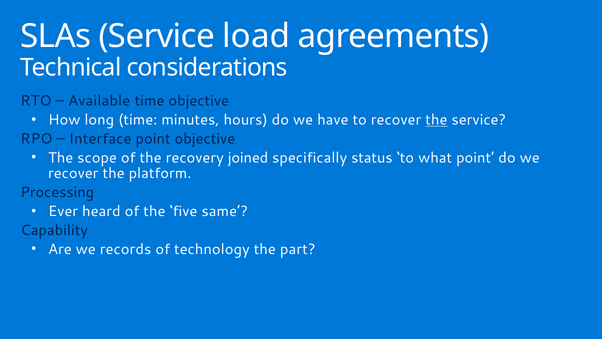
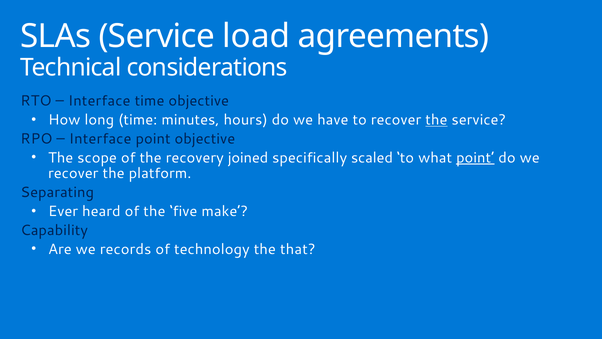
Available at (99, 101): Available -> Interface
status: status -> scaled
point at (475, 157) underline: none -> present
Processing: Processing -> Separating
same: same -> make
part: part -> that
